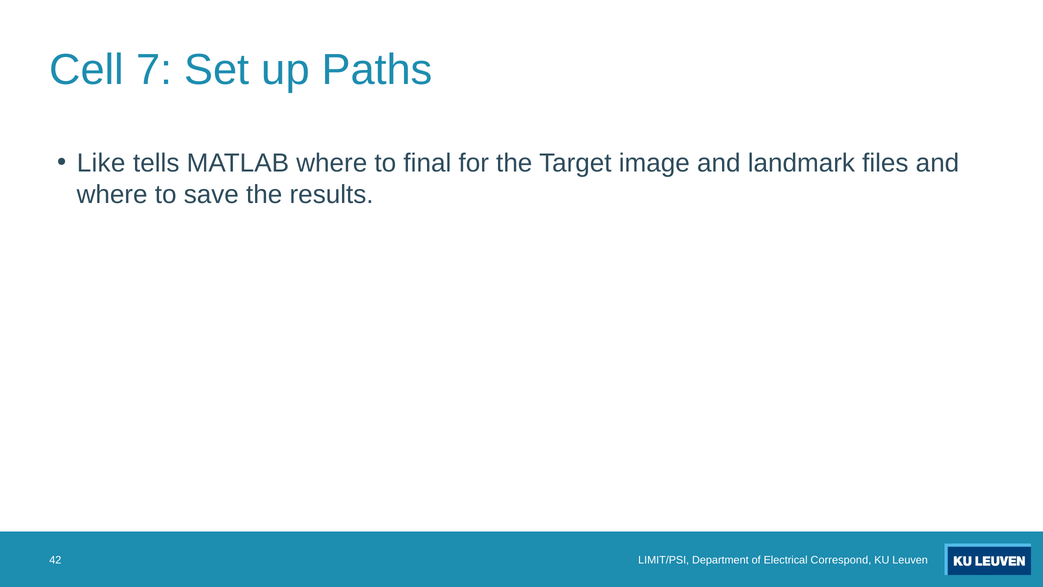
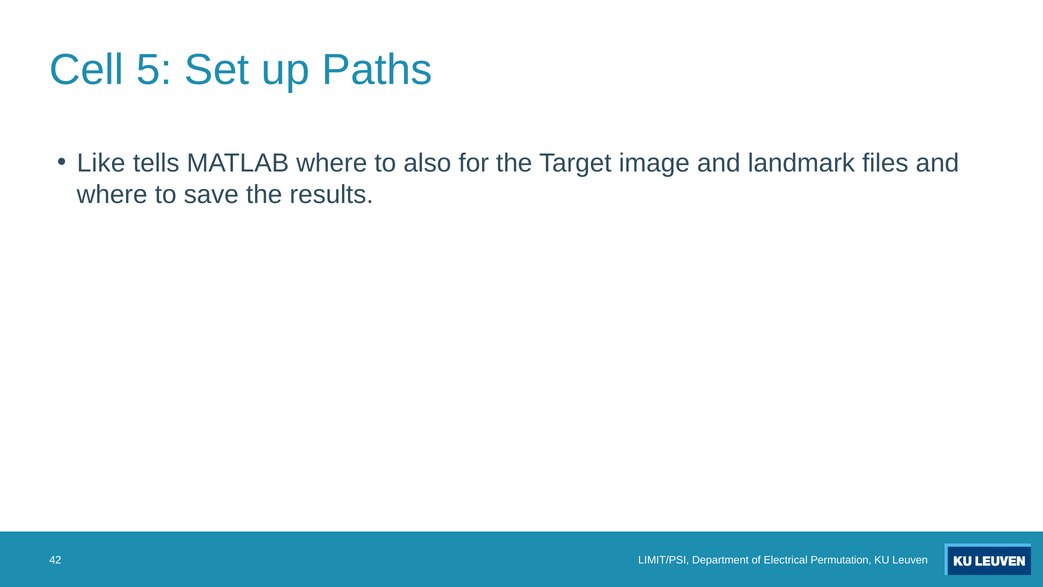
7: 7 -> 5
final: final -> also
Correspond: Correspond -> Permutation
